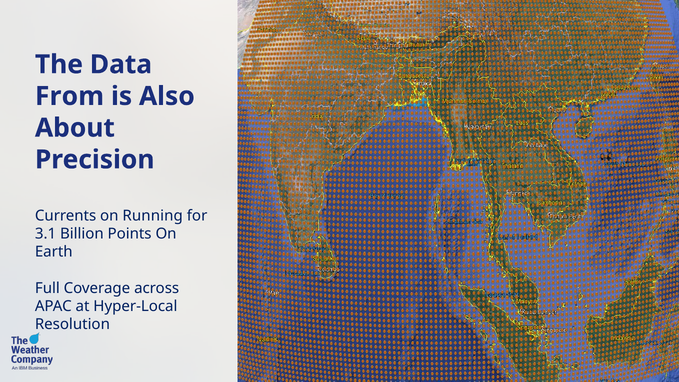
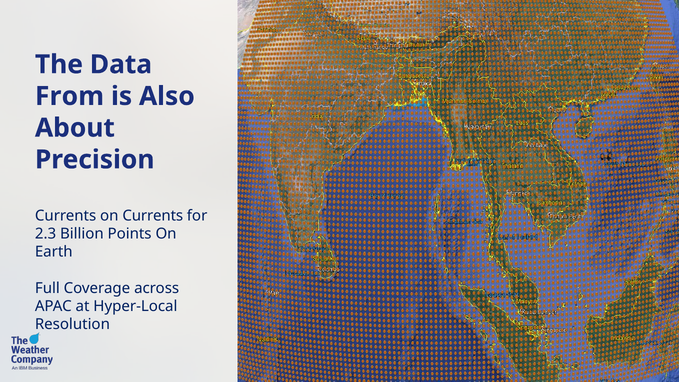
on Running: Running -> Currents
3.1: 3.1 -> 2.3
